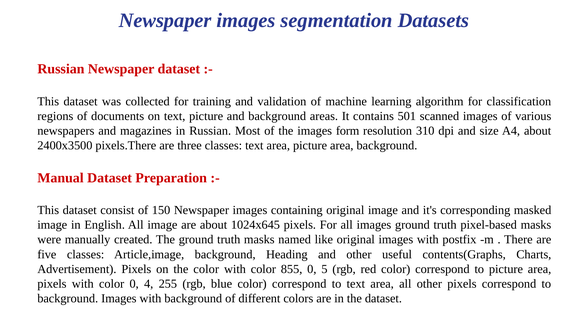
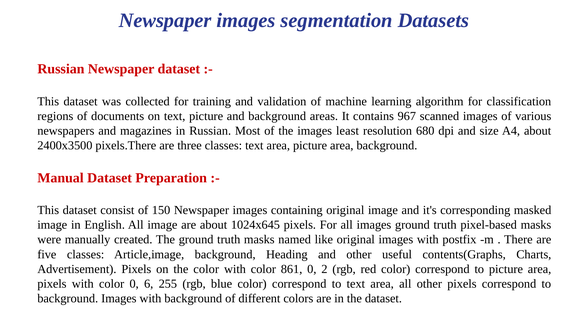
501: 501 -> 967
form: form -> least
310: 310 -> 680
855: 855 -> 861
5: 5 -> 2
4: 4 -> 6
